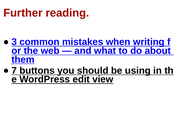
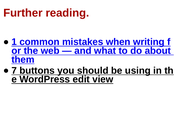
3: 3 -> 1
